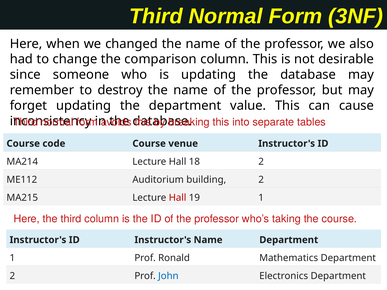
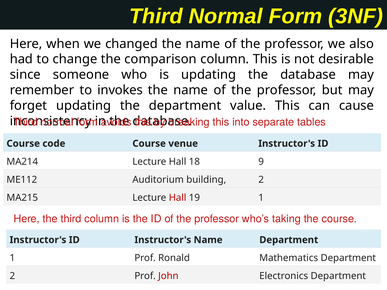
destroy: destroy -> invokes
18 2: 2 -> 9
John colour: blue -> red
